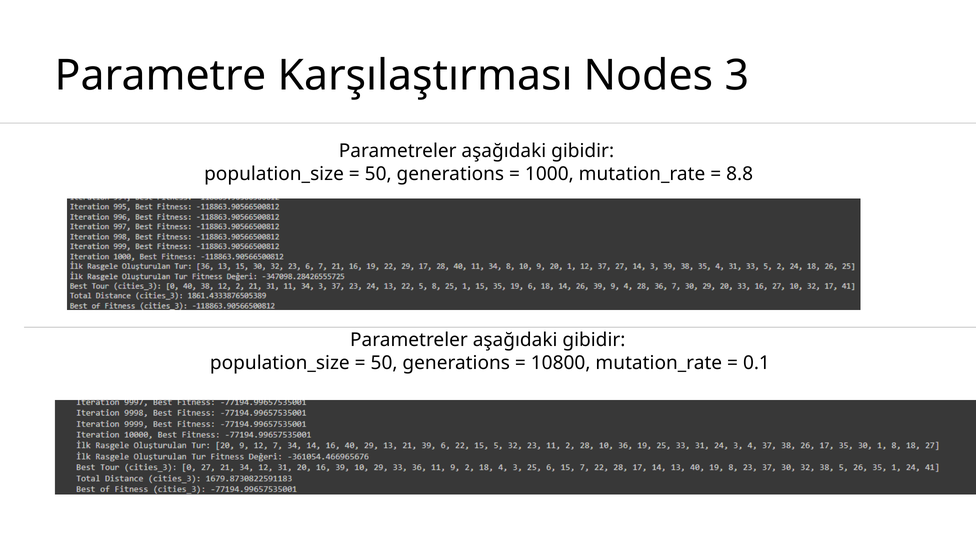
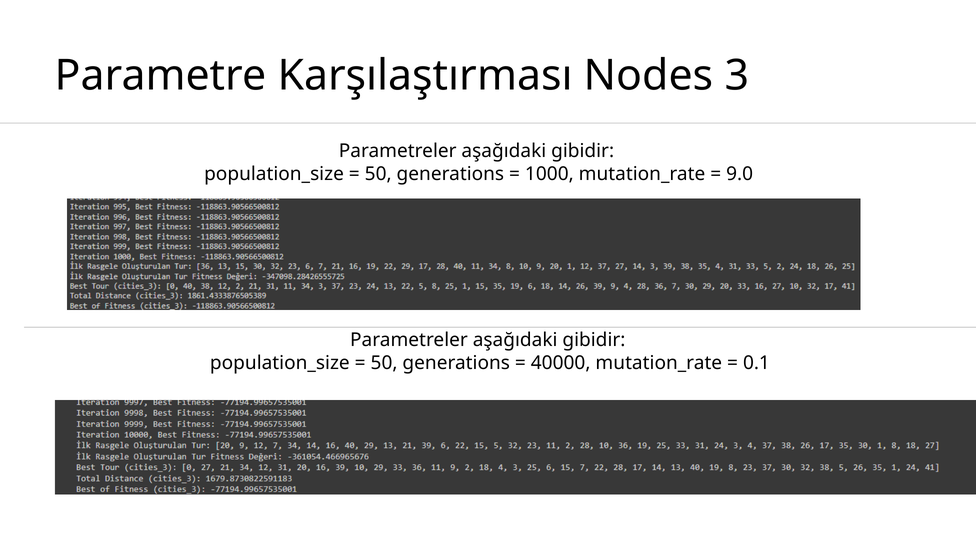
8.8: 8.8 -> 9.0
10800: 10800 -> 40000
